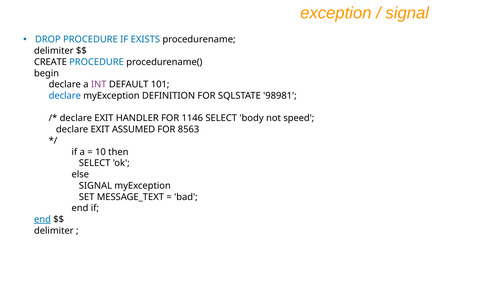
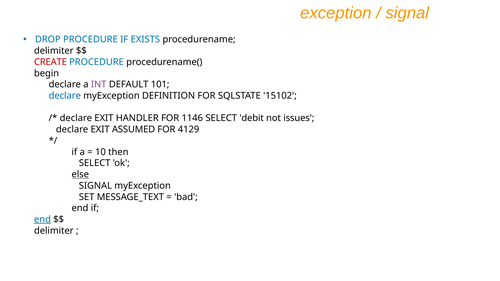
CREATE colour: black -> red
98981: 98981 -> 15102
body: body -> debit
speed: speed -> issues
8563: 8563 -> 4129
else underline: none -> present
